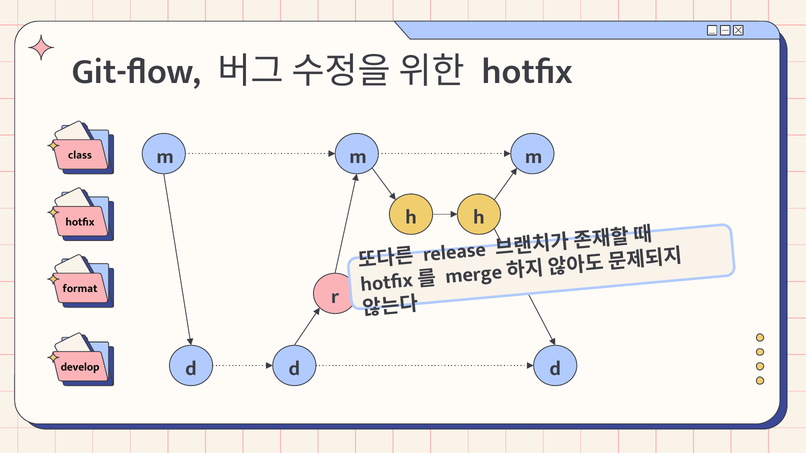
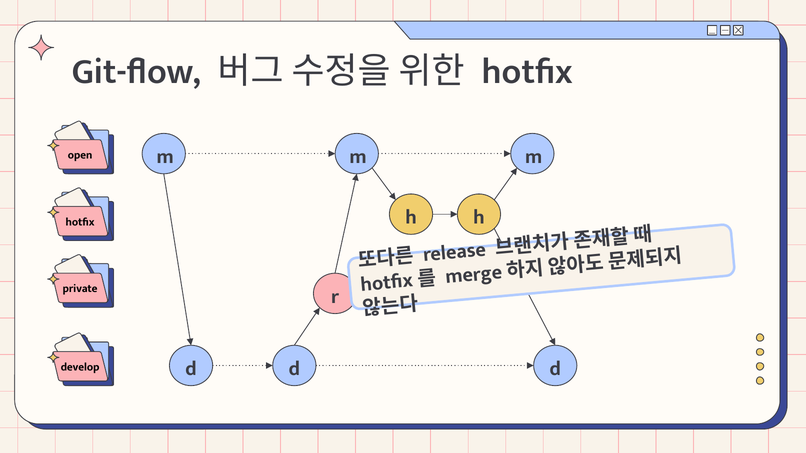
class: class -> open
format: format -> private
